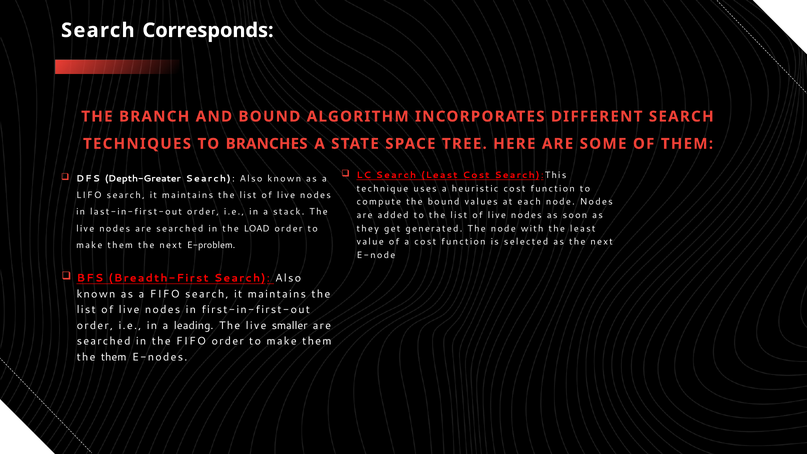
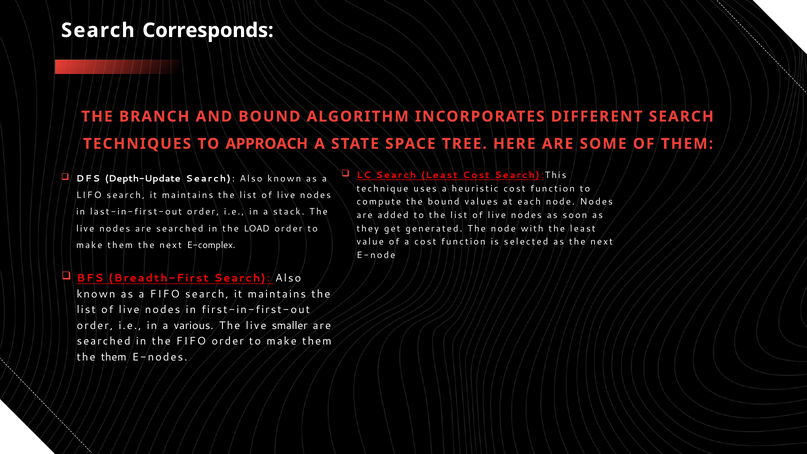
BRANCHES: BRANCHES -> APPROACH
Depth-Greater: Depth-Greater -> Depth-Update
E-problem: E-problem -> E-complex
leading: leading -> various
